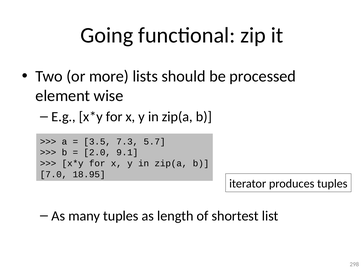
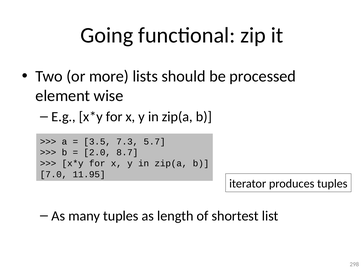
9.1: 9.1 -> 8.7
18.95: 18.95 -> 11.95
